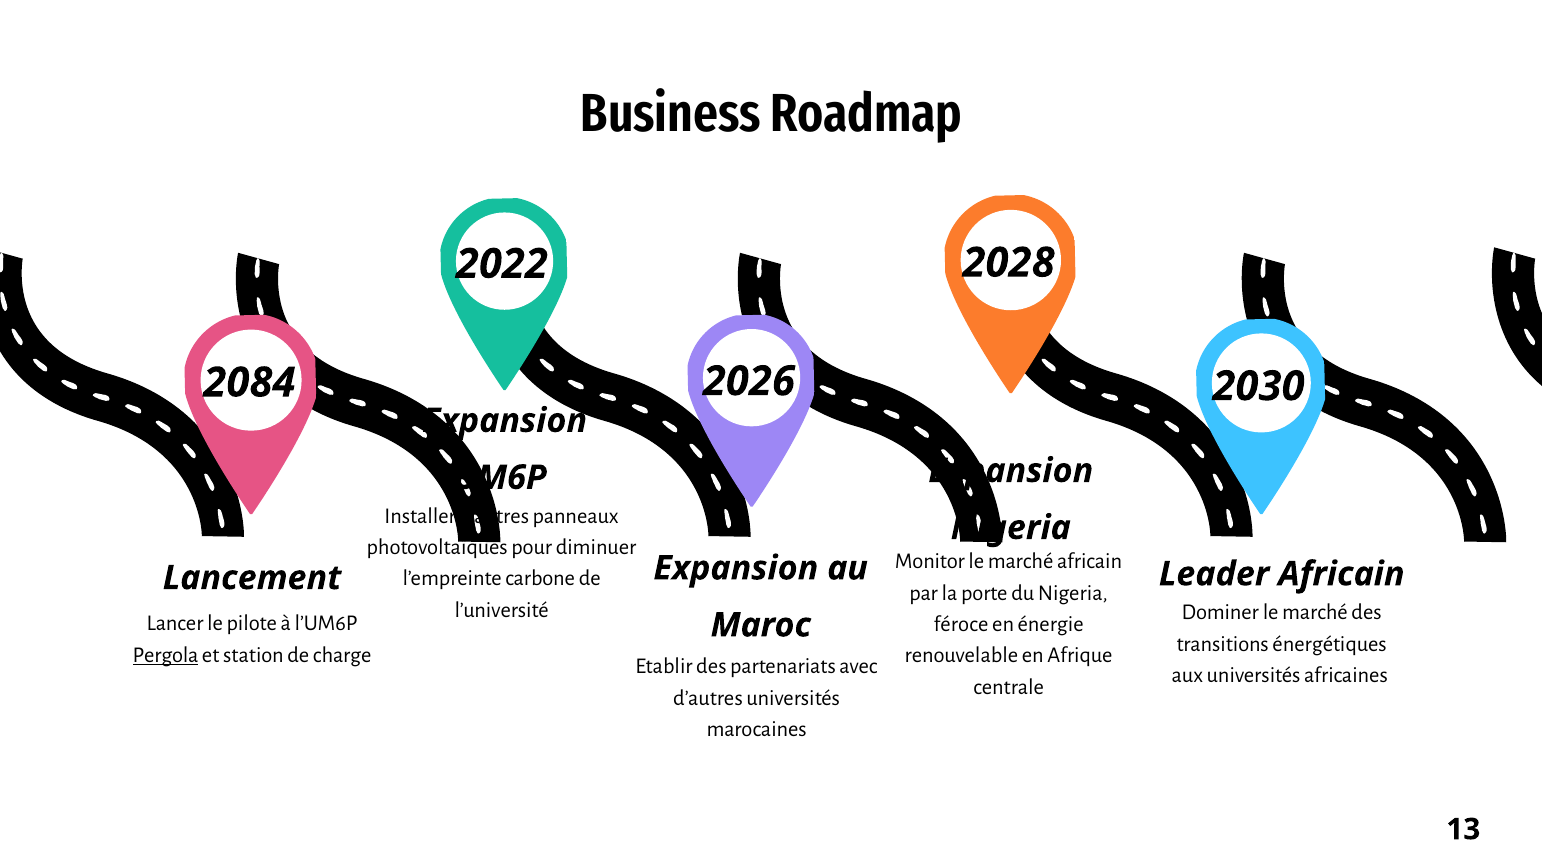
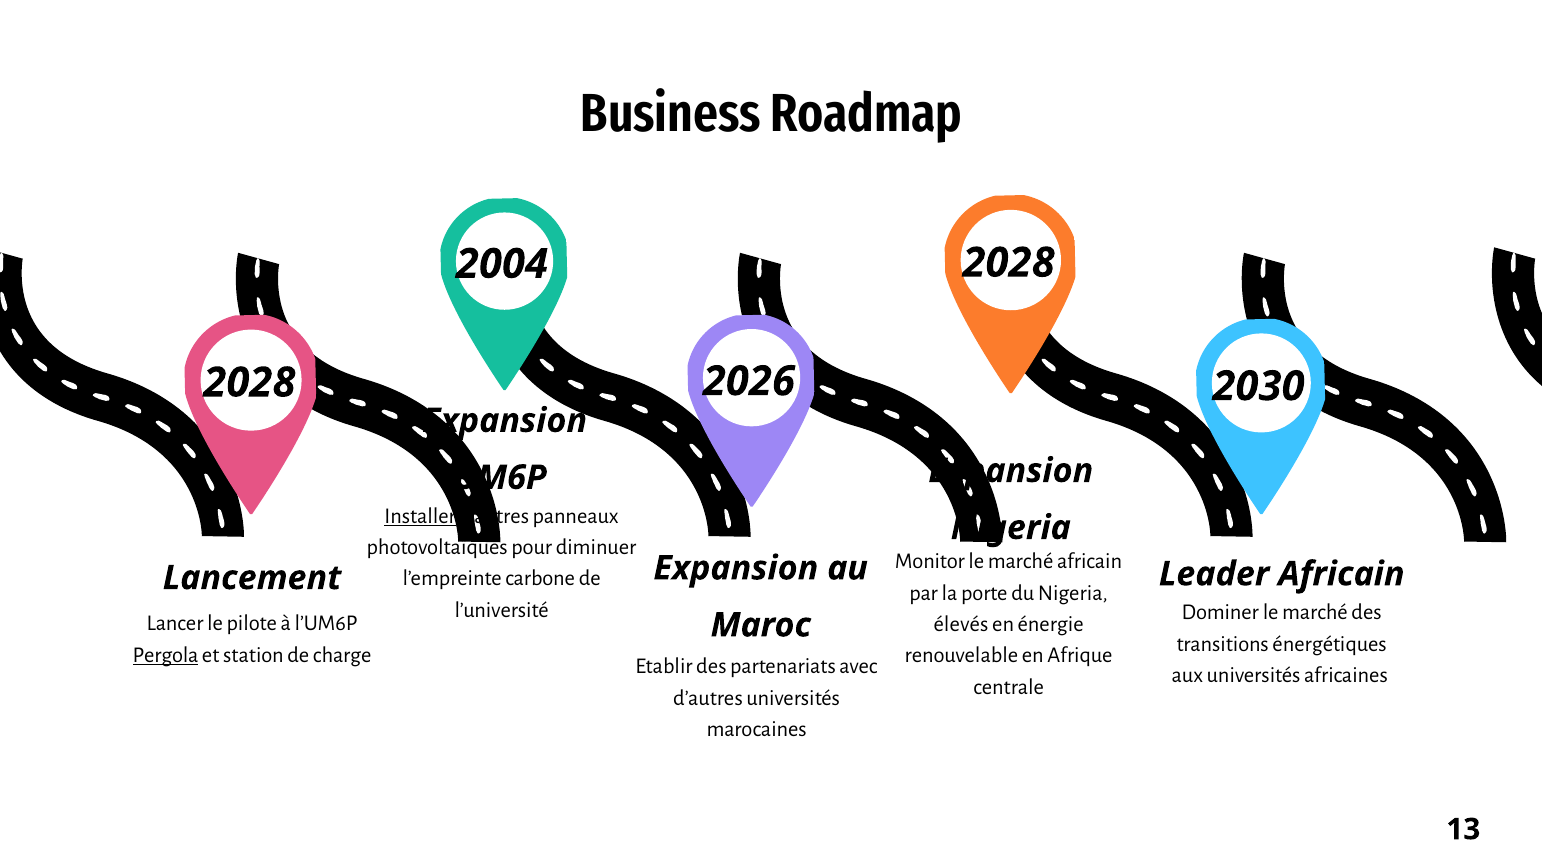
2022: 2022 -> 2004
2084 at (249, 382): 2084 -> 2028
Installer underline: none -> present
féroce: féroce -> élevés
